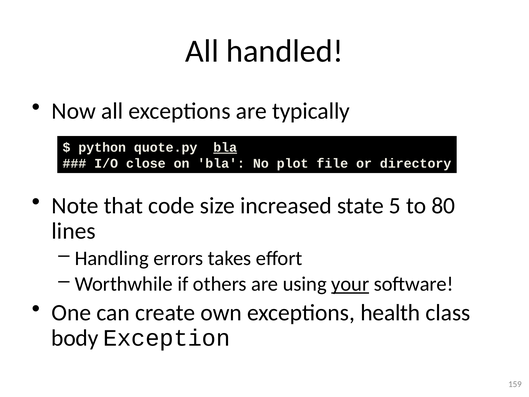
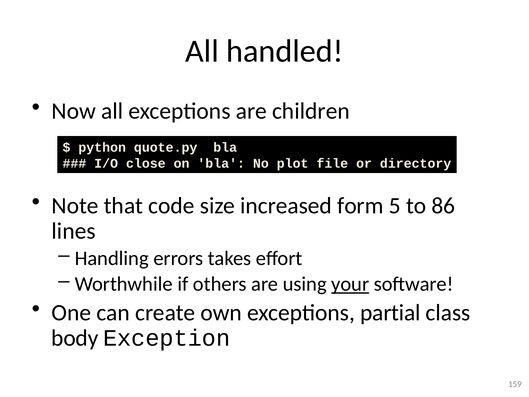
typically: typically -> children
bla at (225, 147) underline: present -> none
state: state -> form
80: 80 -> 86
health: health -> partial
